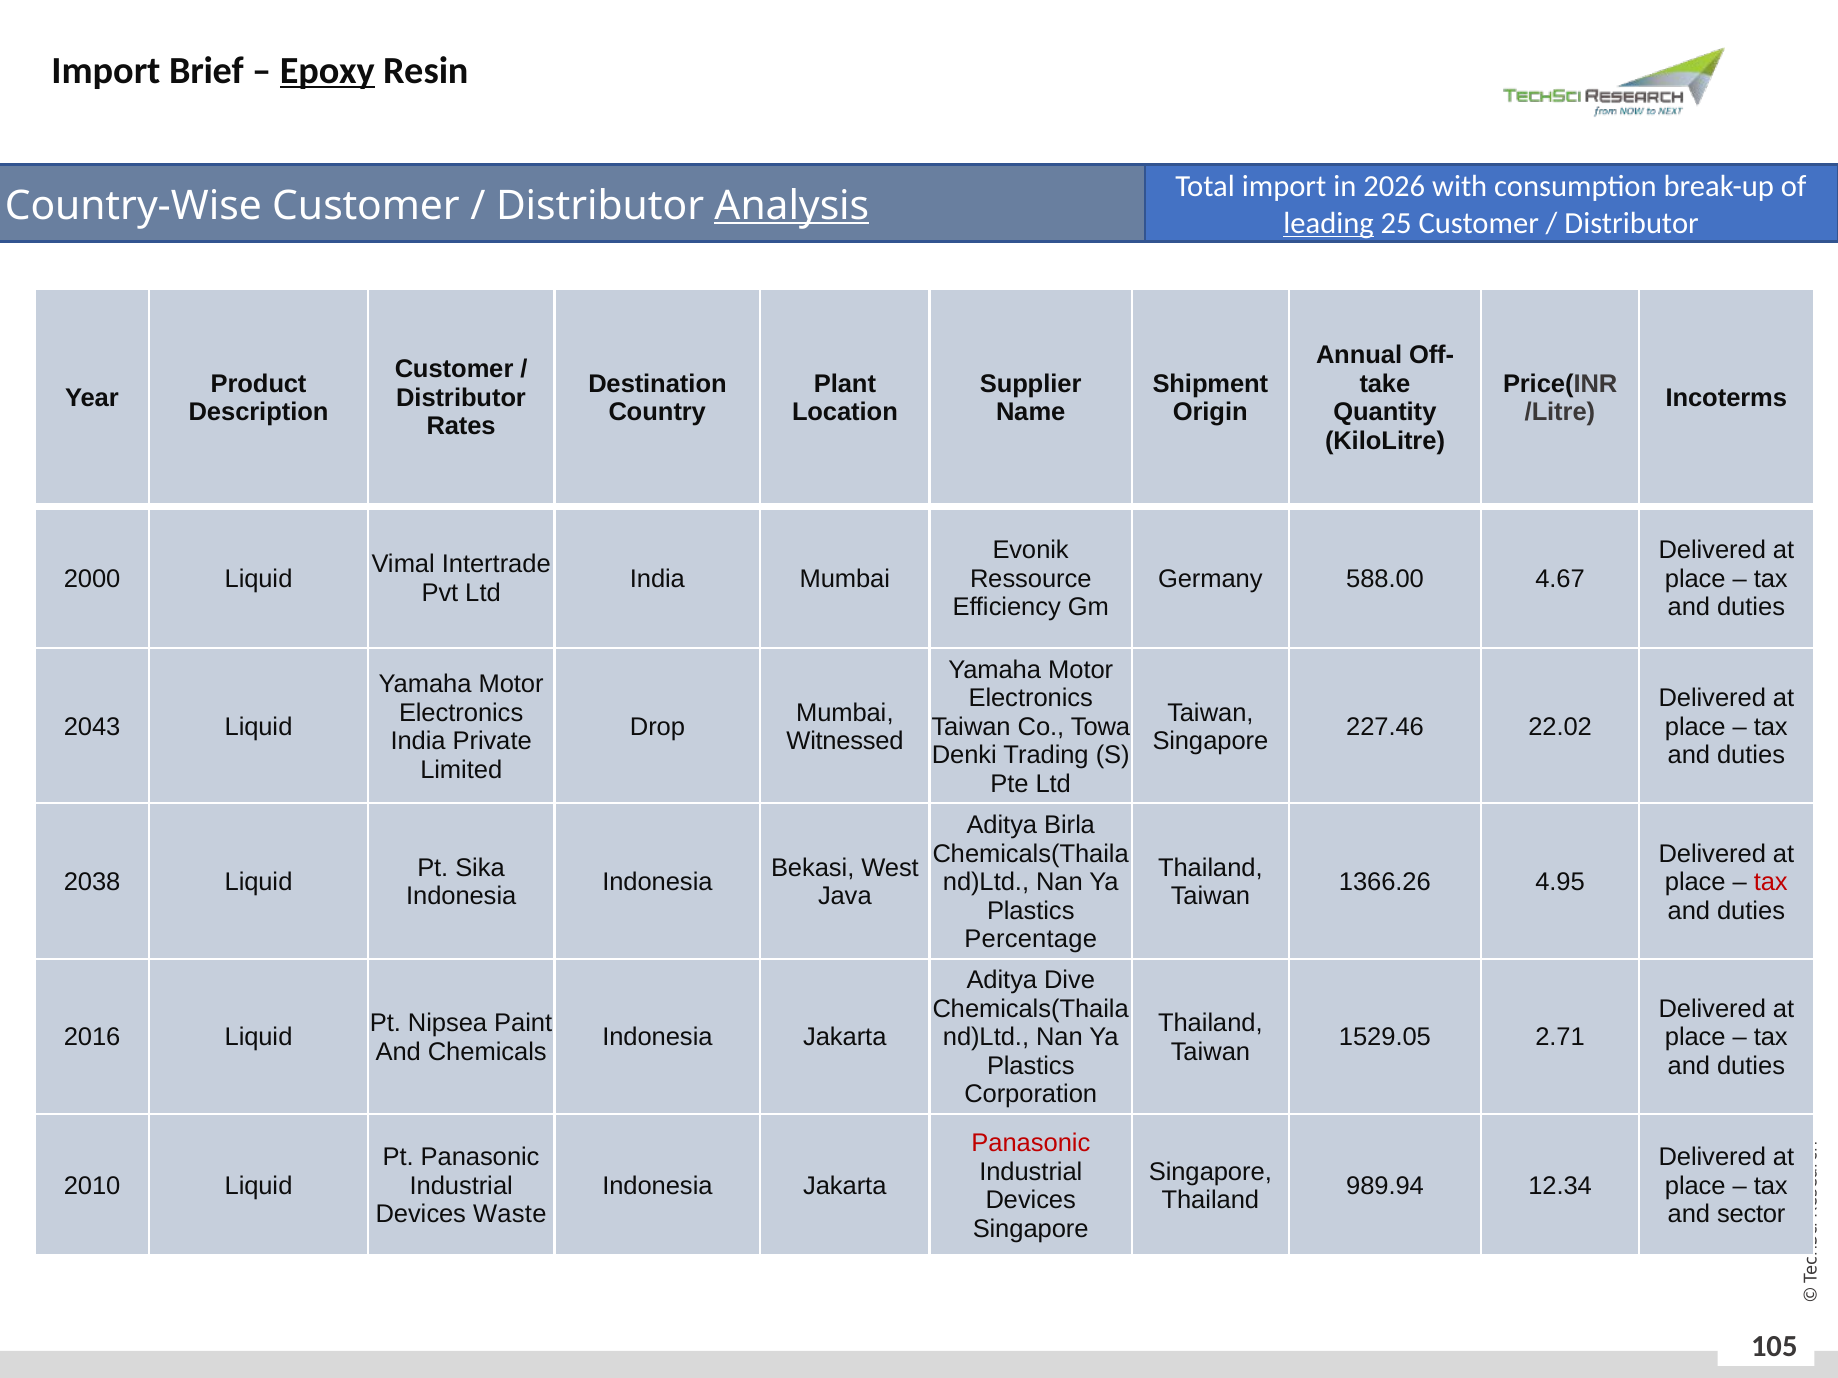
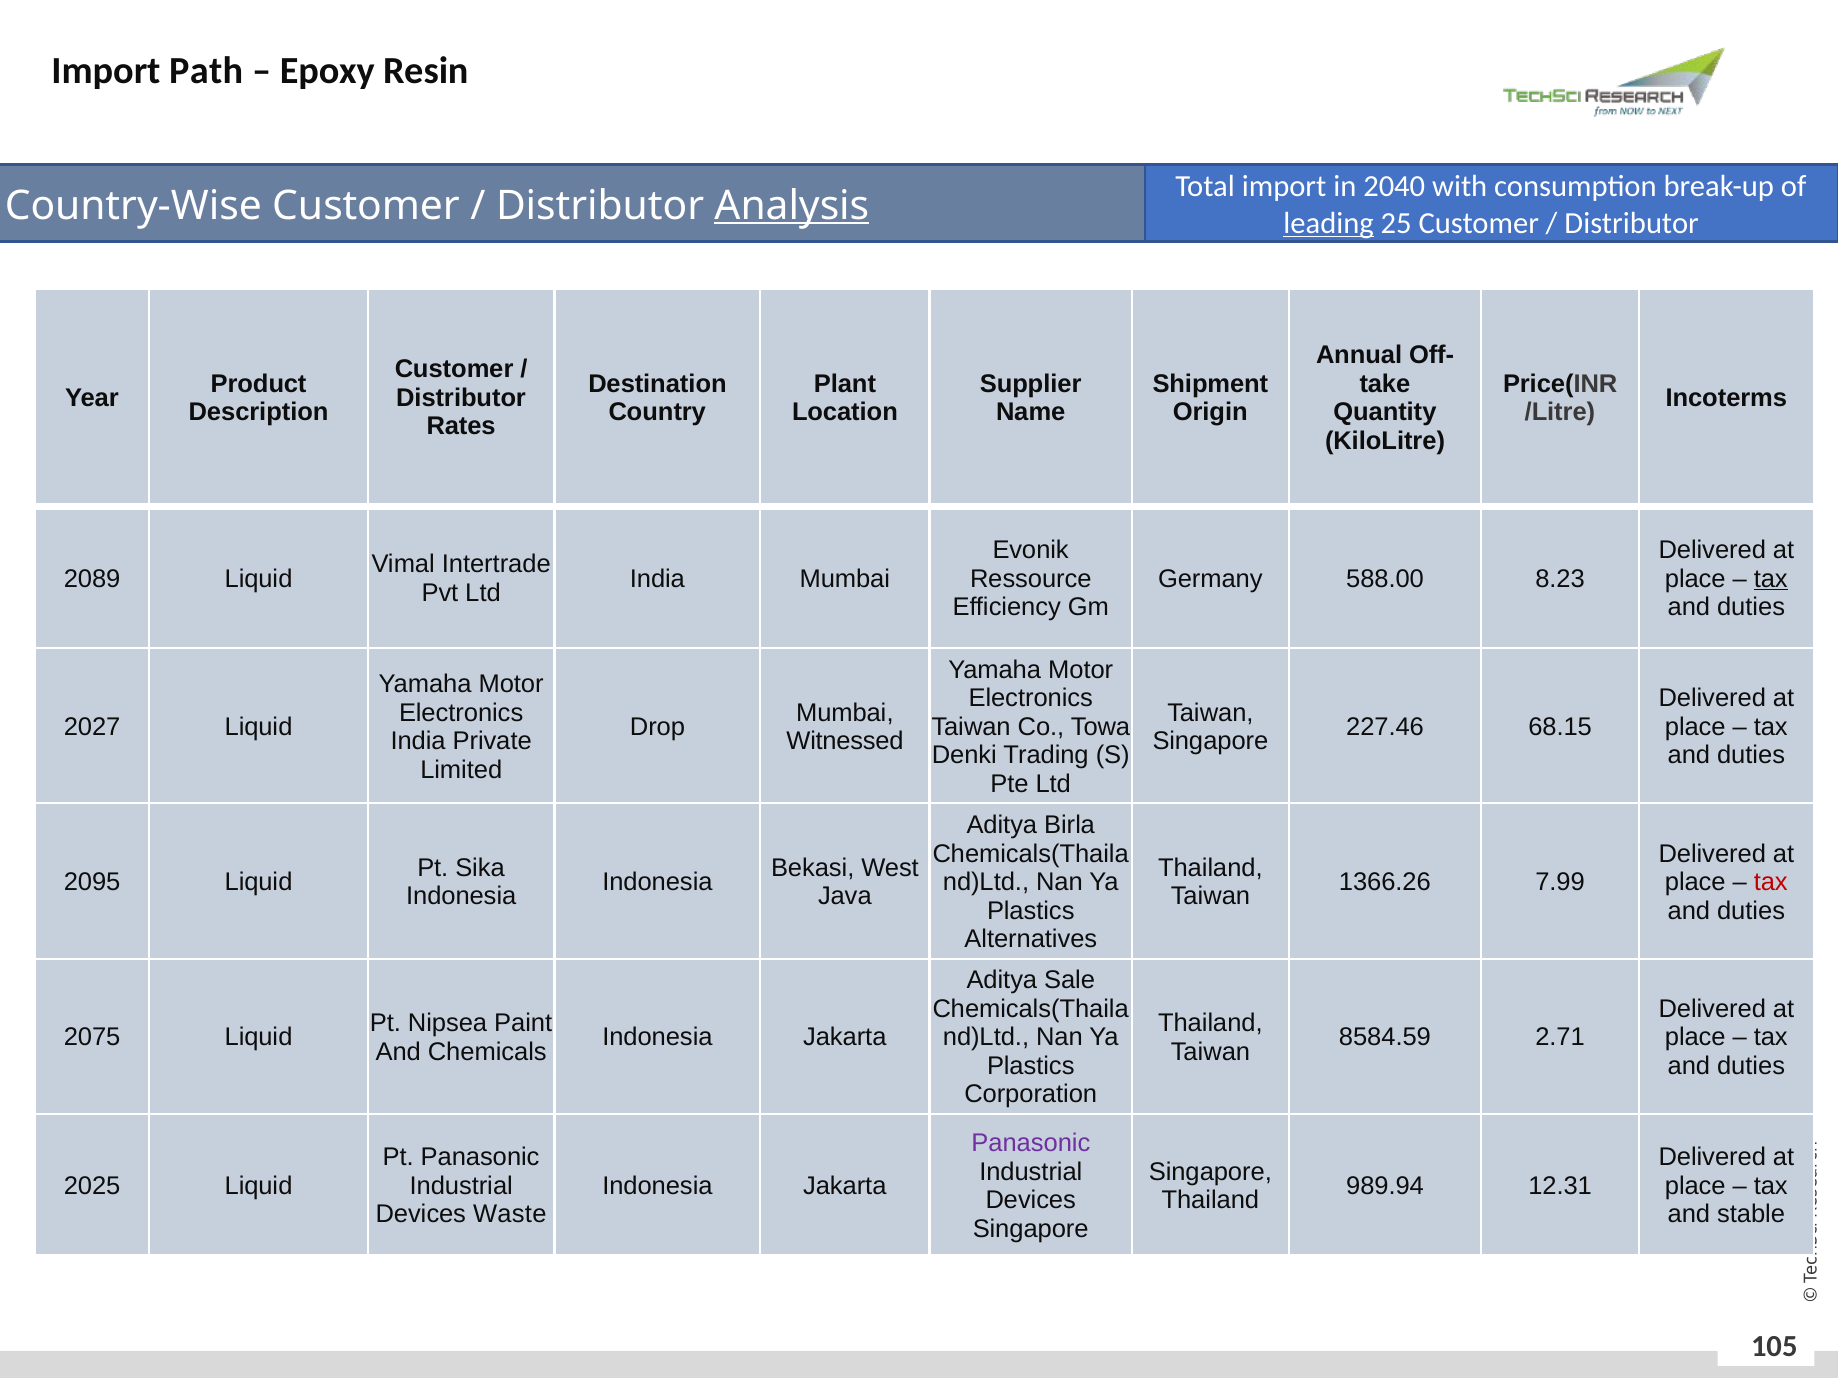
Brief: Brief -> Path
Epoxy underline: present -> none
2026: 2026 -> 2040
2000: 2000 -> 2089
4.67: 4.67 -> 8.23
tax at (1771, 579) underline: none -> present
2043: 2043 -> 2027
22.02: 22.02 -> 68.15
2038: 2038 -> 2095
4.95: 4.95 -> 7.99
Percentage: Percentage -> Alternatives
Dive: Dive -> Sale
2016: 2016 -> 2075
1529.05: 1529.05 -> 8584.59
Panasonic at (1031, 1144) colour: red -> purple
2010: 2010 -> 2025
12.34: 12.34 -> 12.31
sector: sector -> stable
